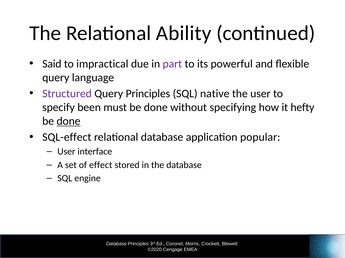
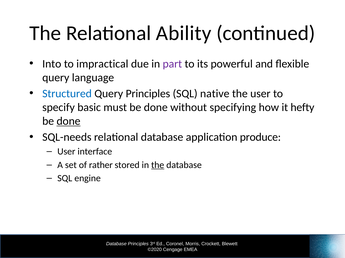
Said: Said -> Into
Structured colour: purple -> blue
been: been -> basic
SQL-effect: SQL-effect -> SQL-needs
popular: popular -> produce
effect: effect -> rather
the at (158, 165) underline: none -> present
